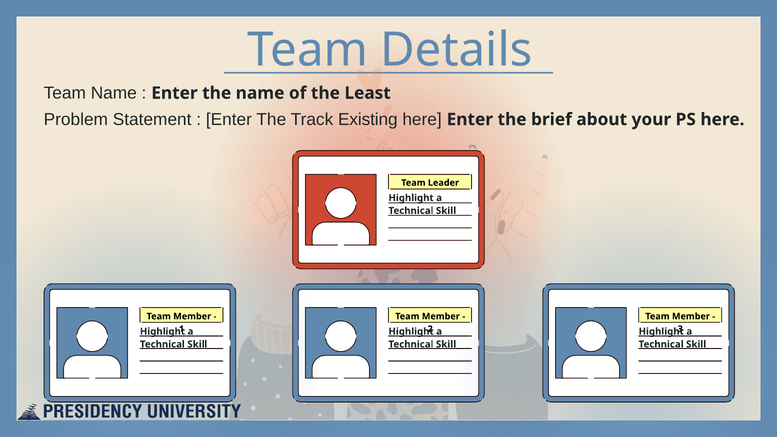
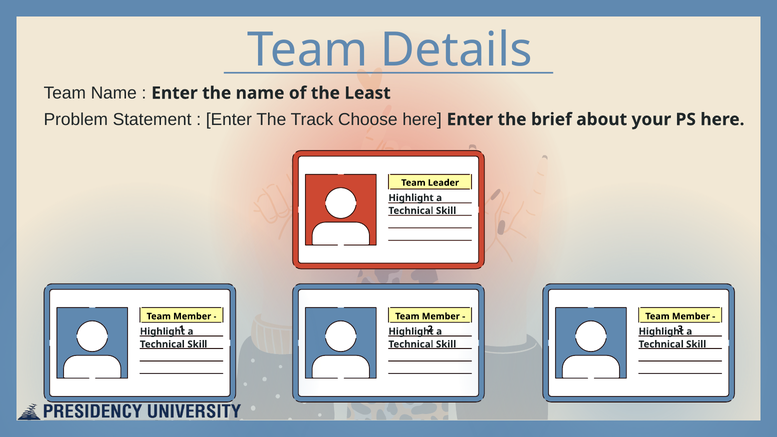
Existing: Existing -> Choose
